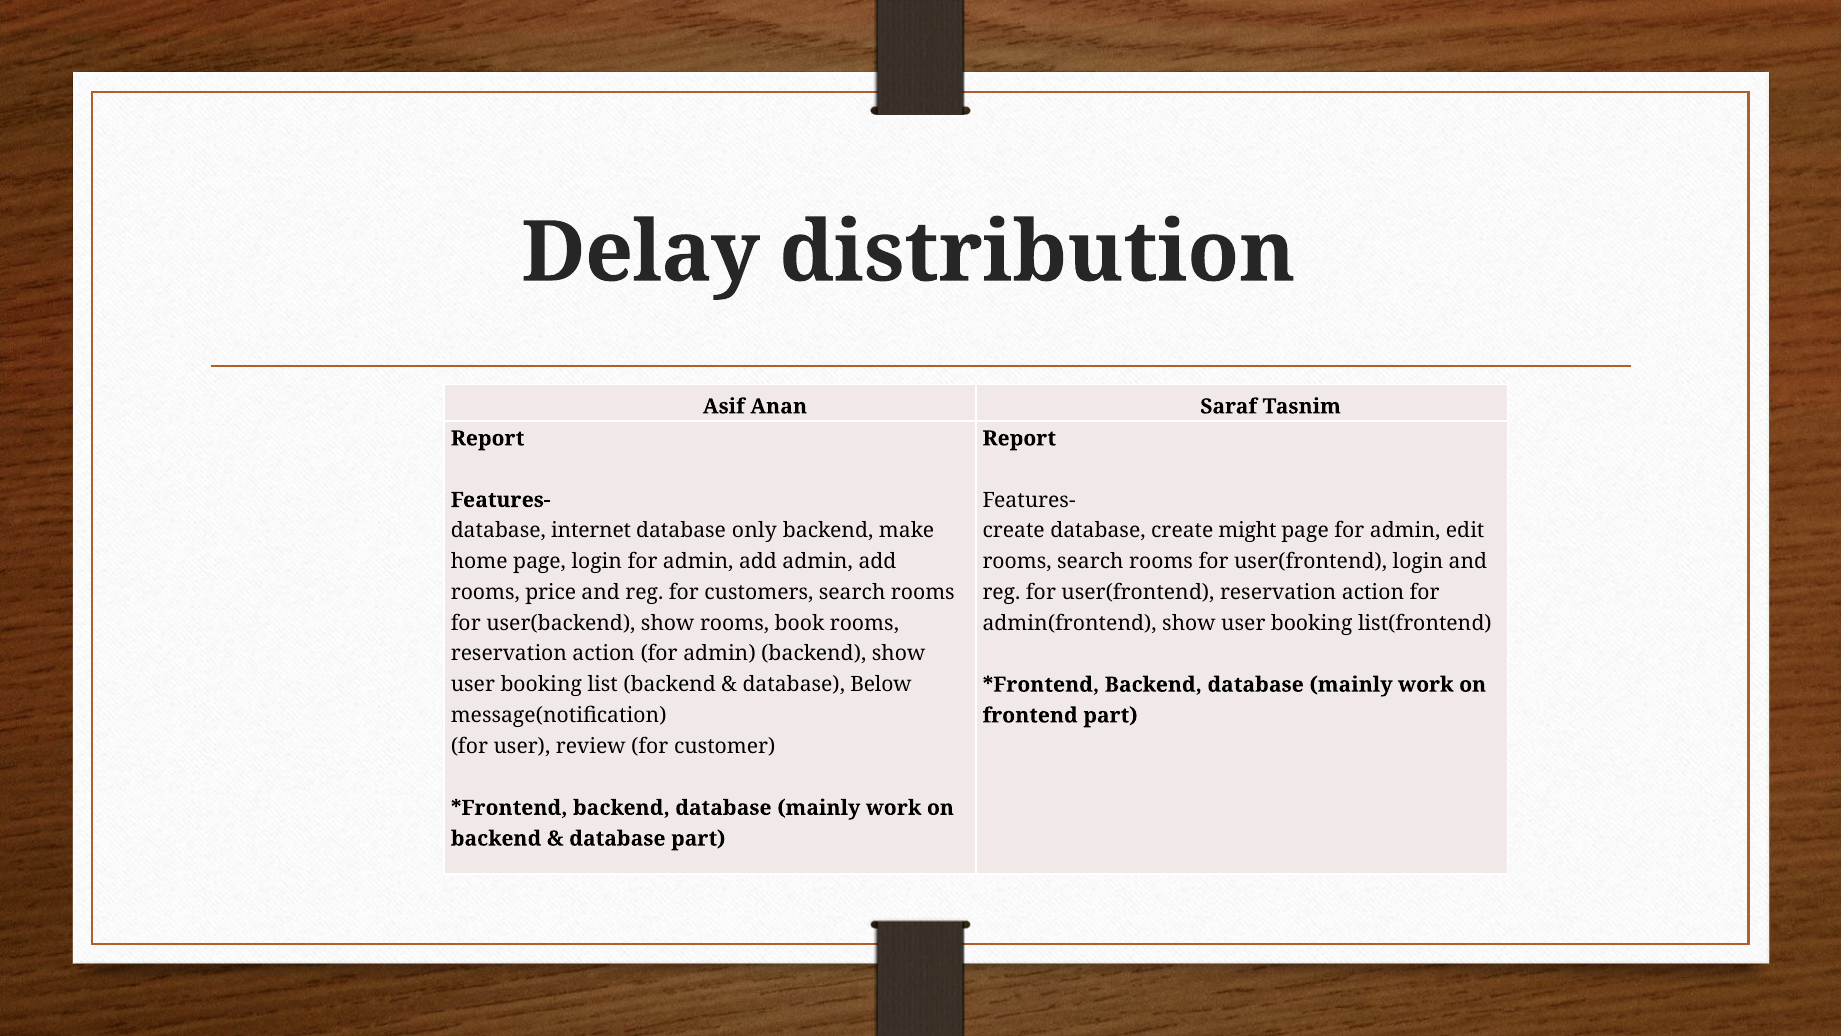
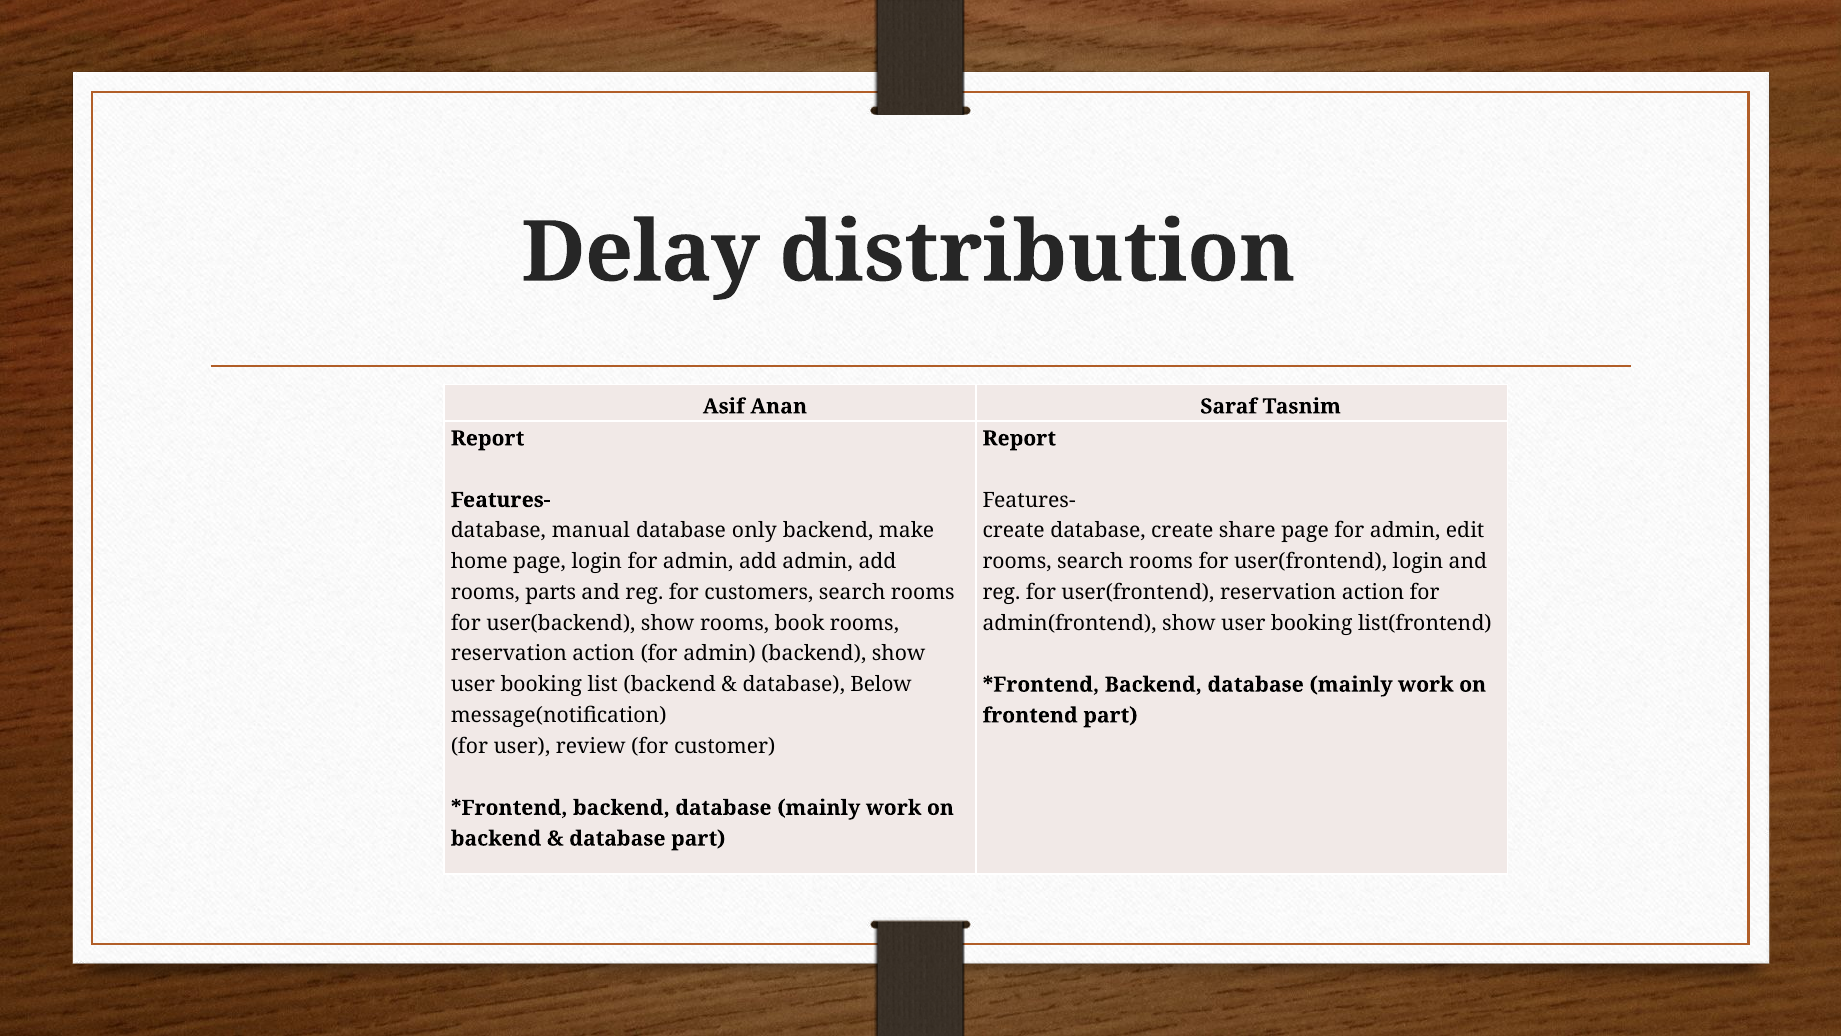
internet: internet -> manual
might: might -> share
price: price -> parts
